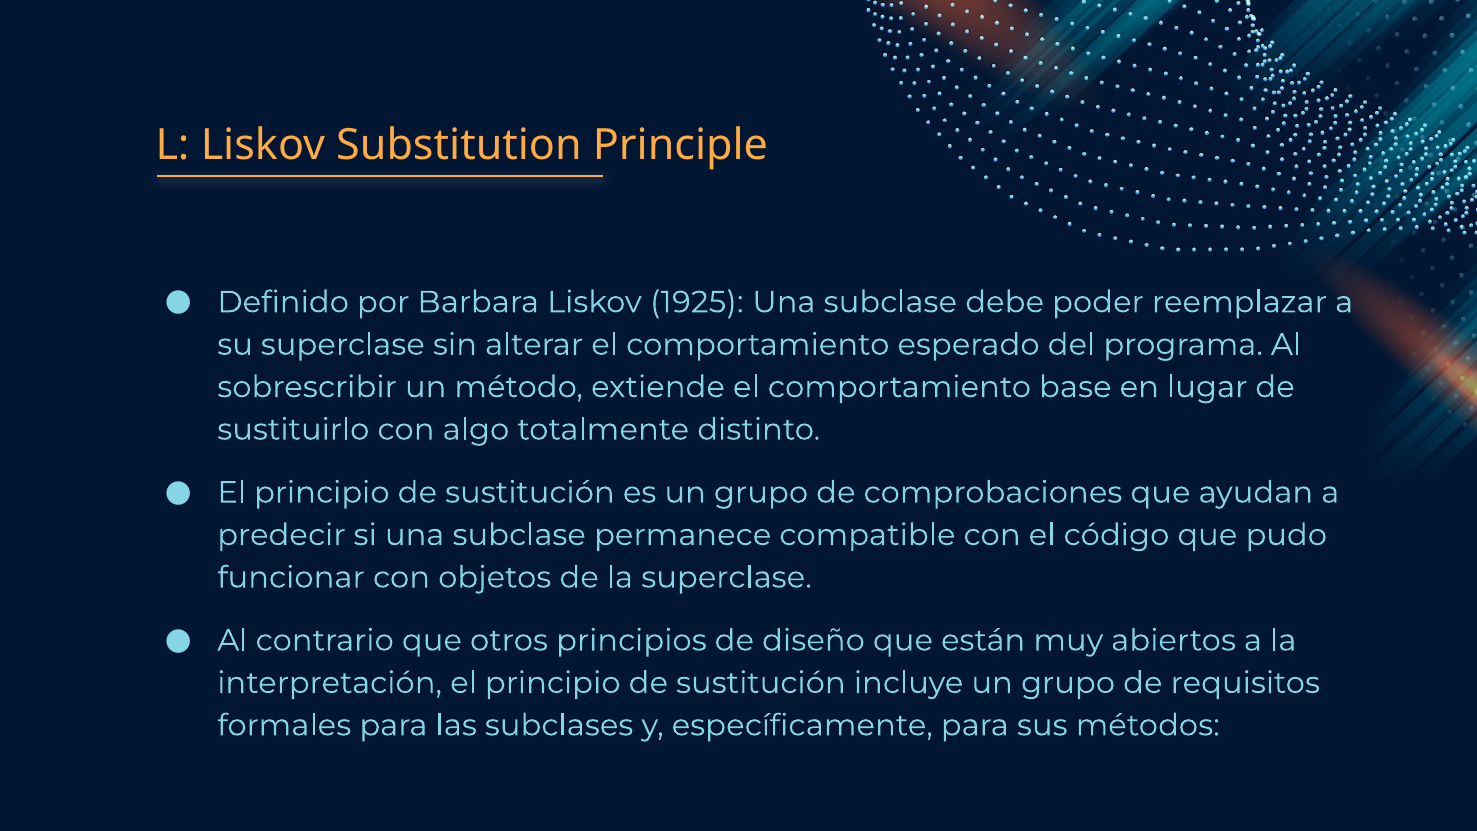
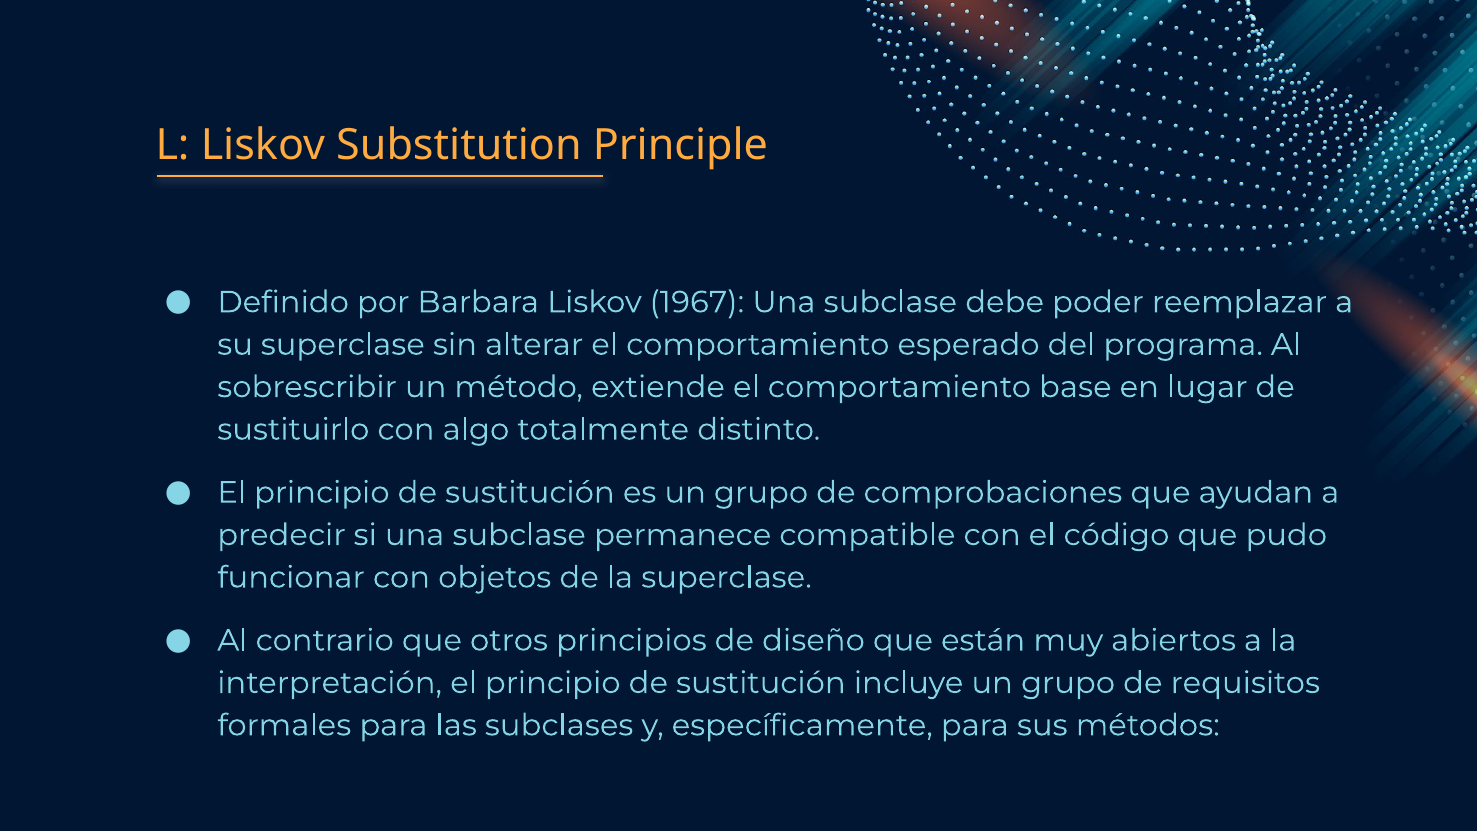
1925: 1925 -> 1967
